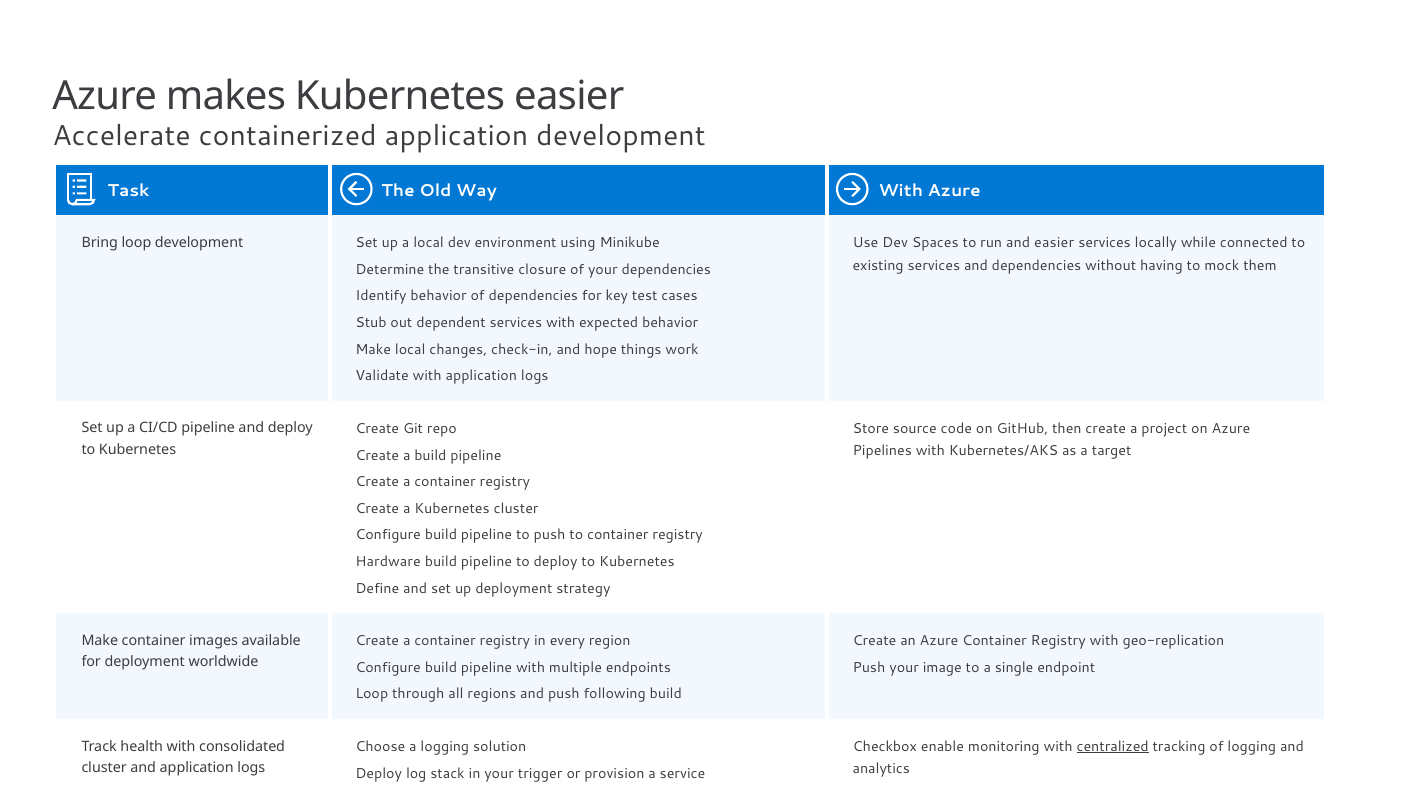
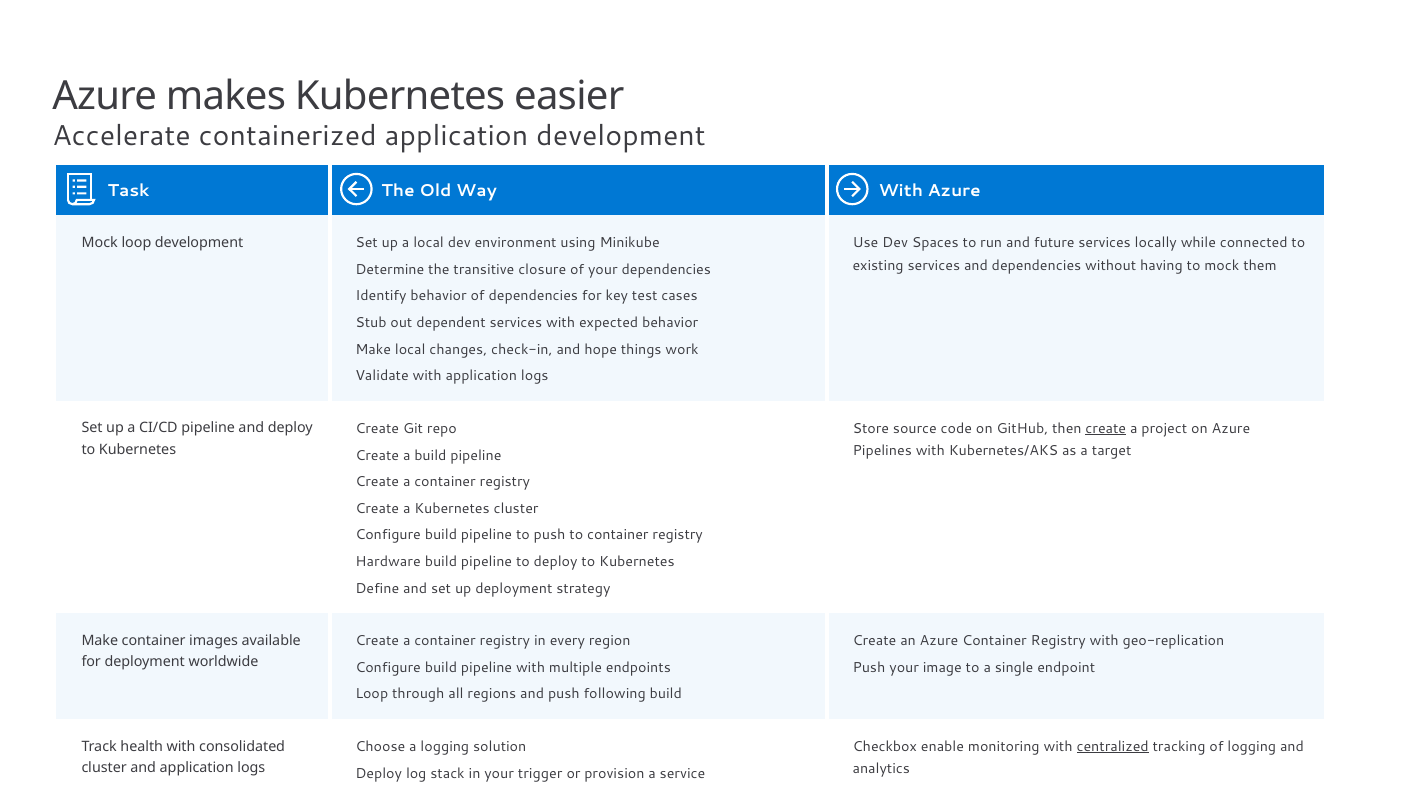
and easier: easier -> future
Bring at (100, 243): Bring -> Mock
create at (1106, 429) underline: none -> present
